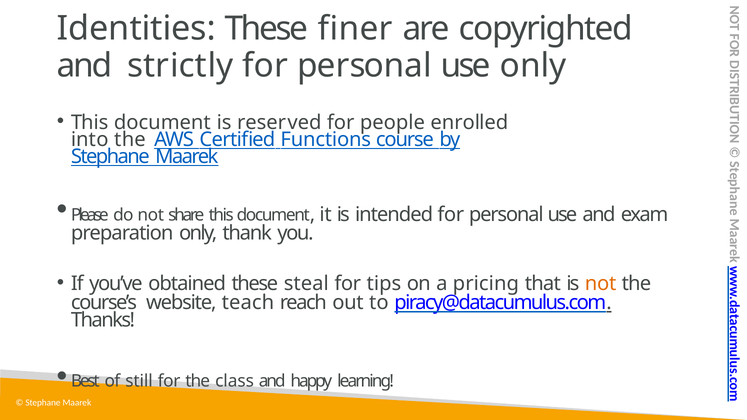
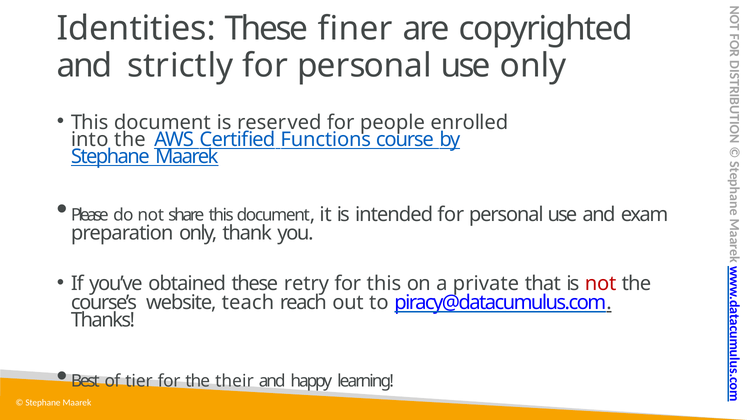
steal: steal -> retry
for tips: tips -> this
pricing: pricing -> private
not at (601, 284) colour: orange -> red
still: still -> tier
class: class -> their
